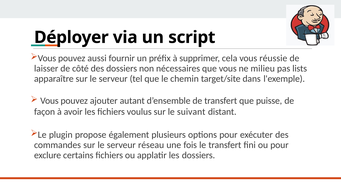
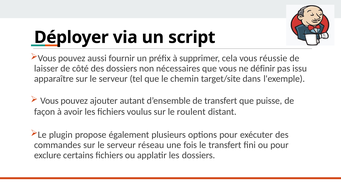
milieu: milieu -> définir
lists: lists -> issu
suivant: suivant -> roulent
